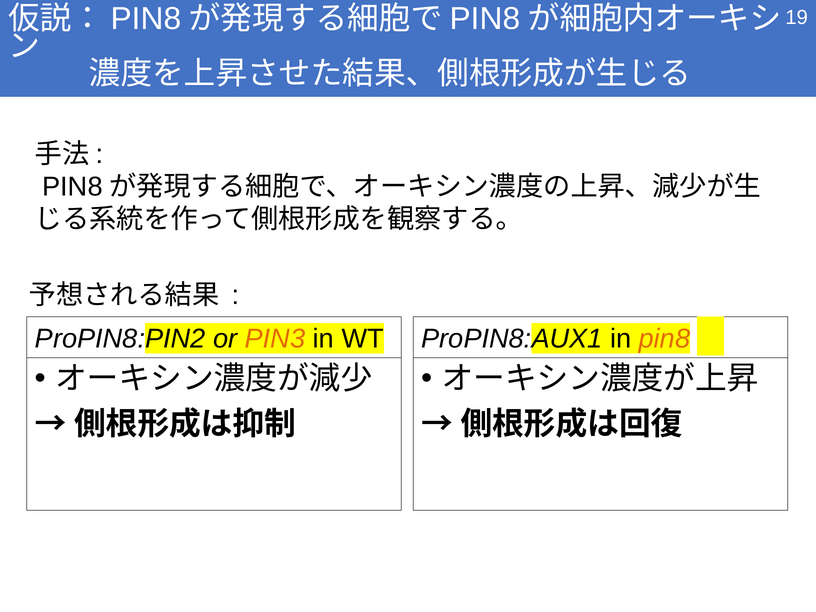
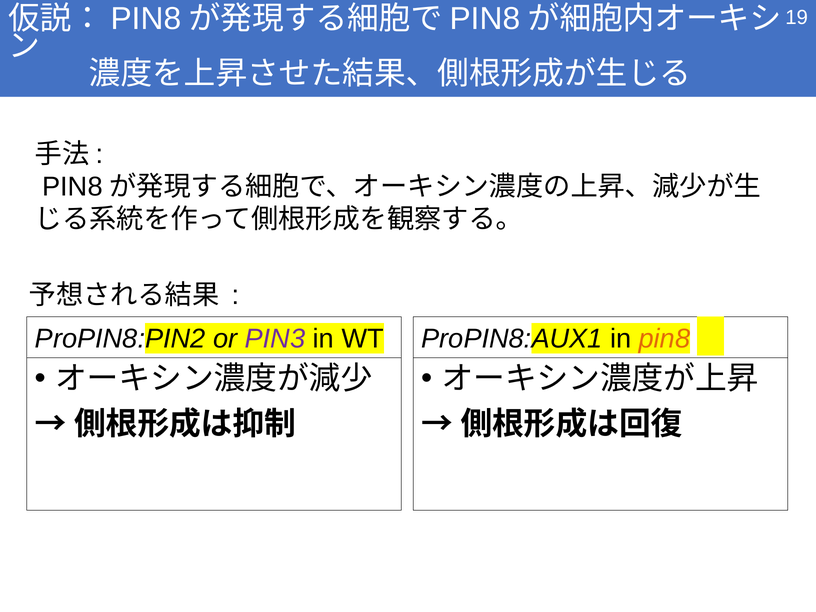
PIN3 colour: orange -> purple
